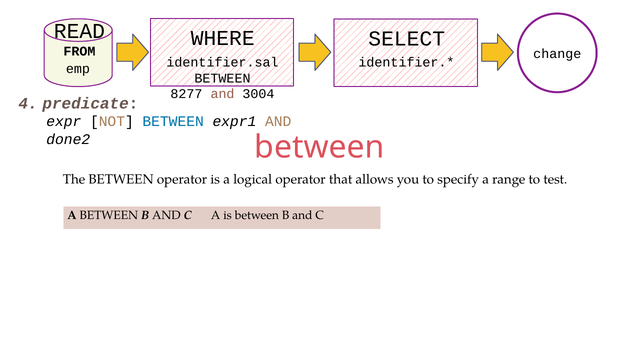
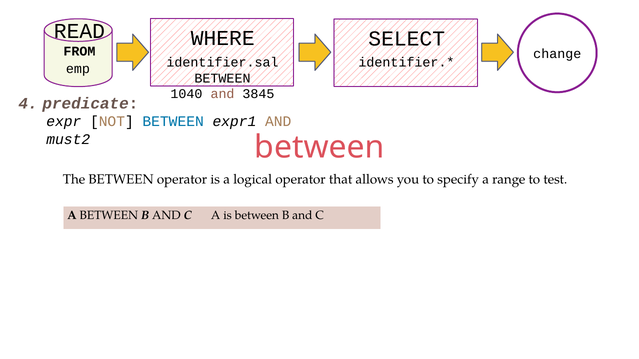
8277: 8277 -> 1040
3004: 3004 -> 3845
done2: done2 -> must2
